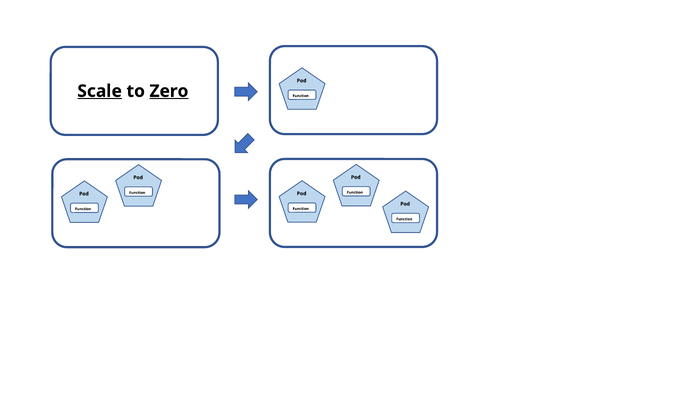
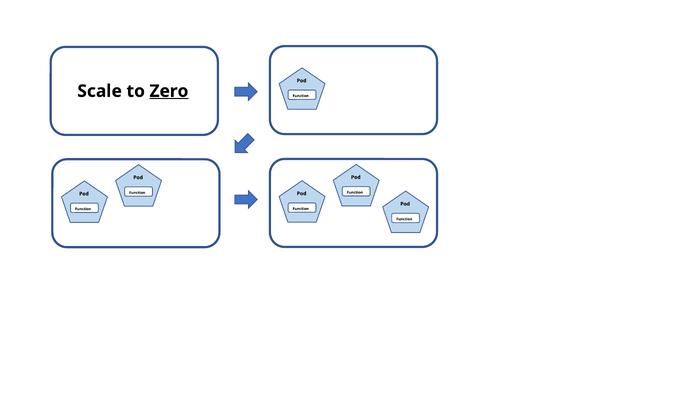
Scale underline: present -> none
